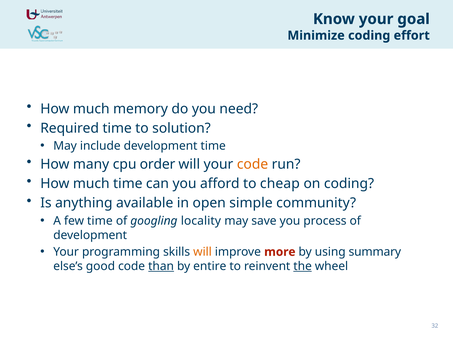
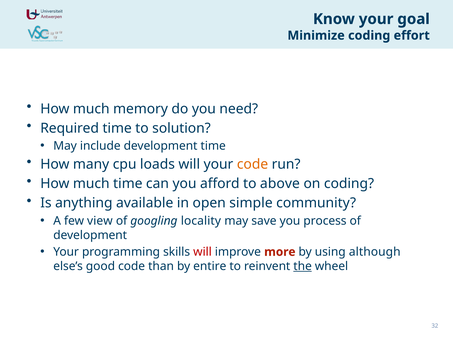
order: order -> loads
cheap: cheap -> above
few time: time -> view
will at (203, 252) colour: orange -> red
summary: summary -> although
than underline: present -> none
